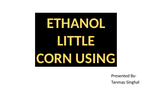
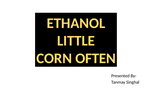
USING: USING -> OFTEN
